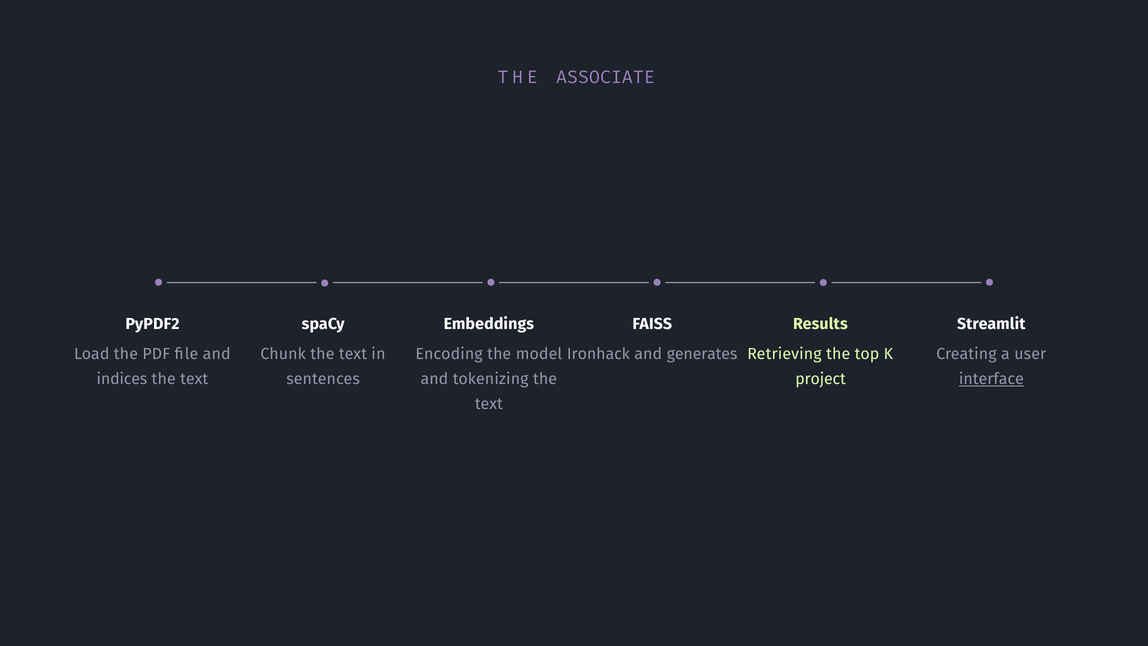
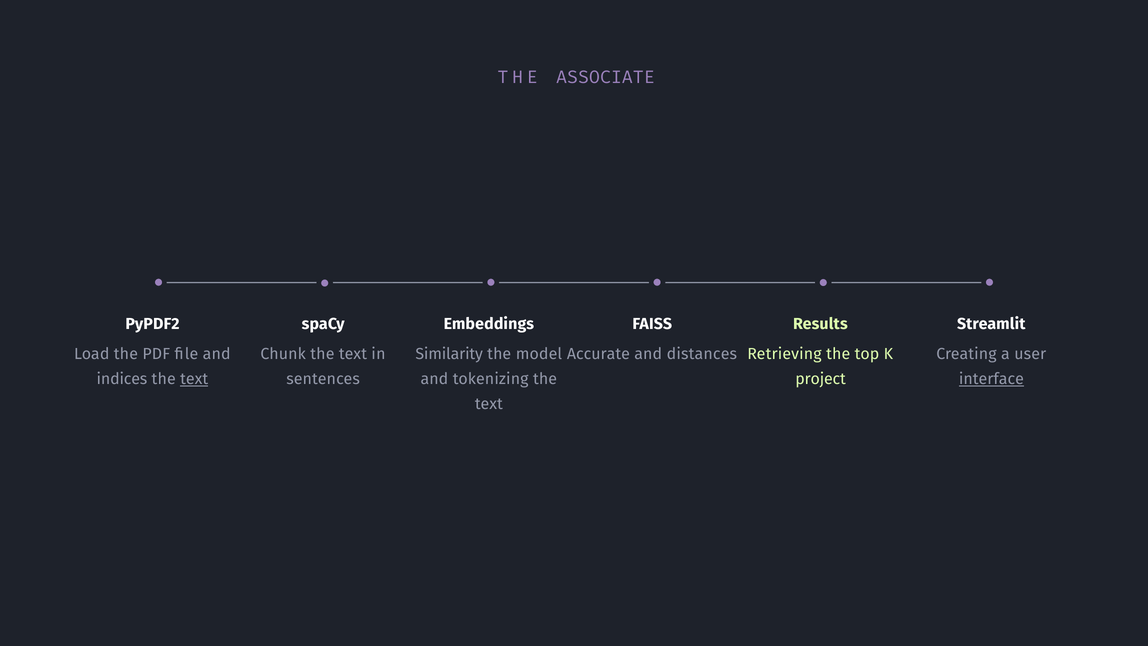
Encoding: Encoding -> Similarity
Ironhack: Ironhack -> Accurate
generates: generates -> distances
text at (194, 379) underline: none -> present
